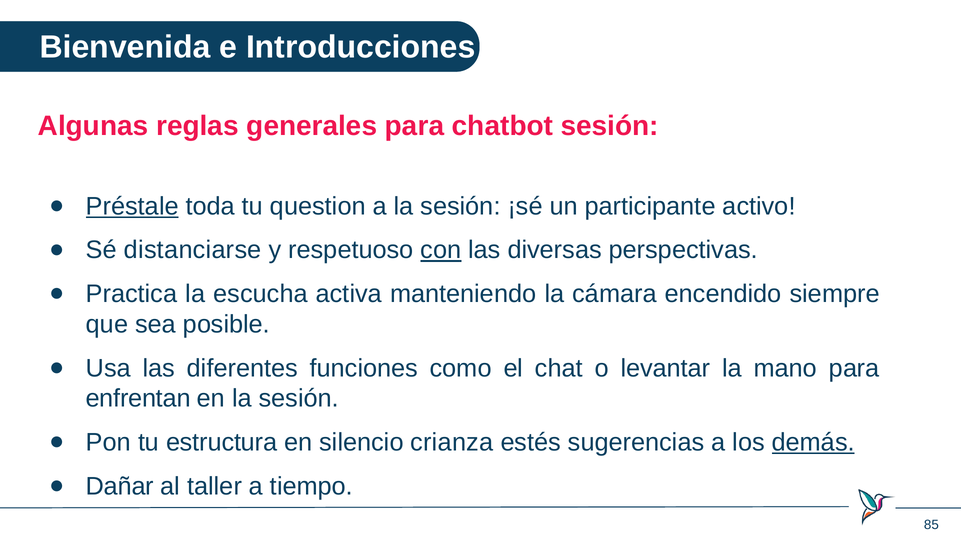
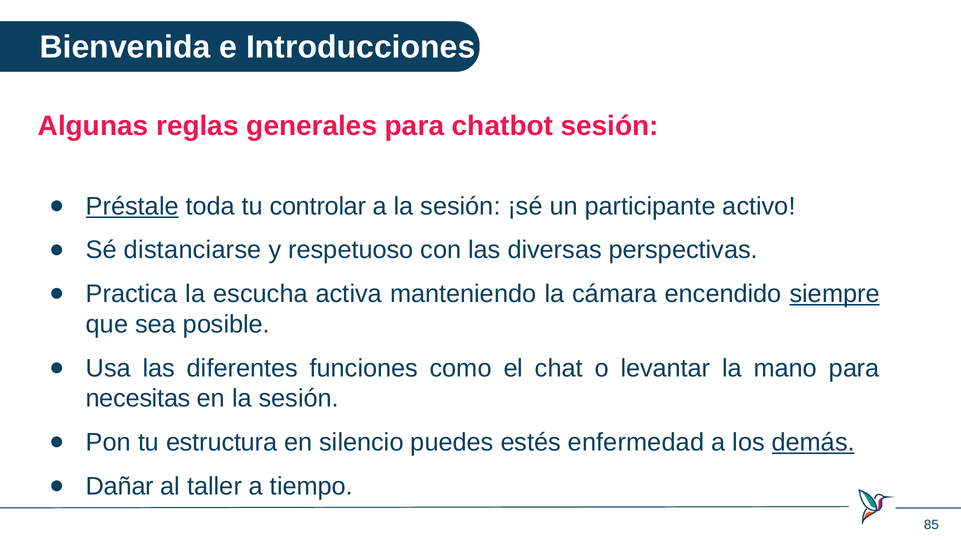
question: question -> controlar
con underline: present -> none
siempre underline: none -> present
enfrentan: enfrentan -> necesitas
crianza: crianza -> puedes
sugerencias: sugerencias -> enfermedad
